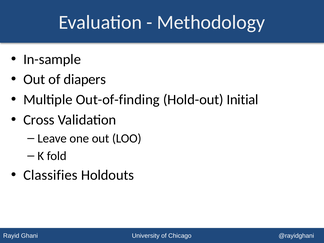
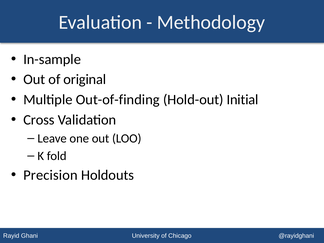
diapers: diapers -> original
Classifies: Classifies -> Precision
